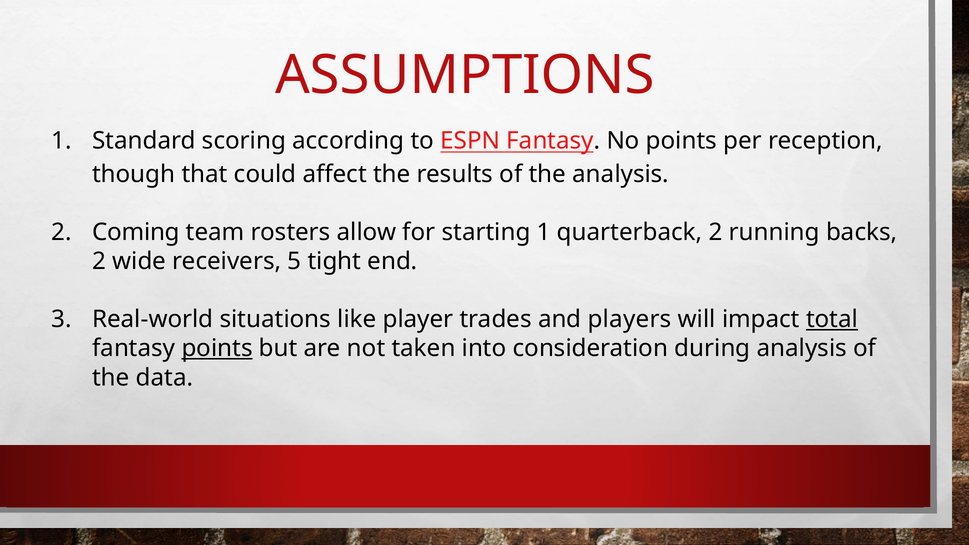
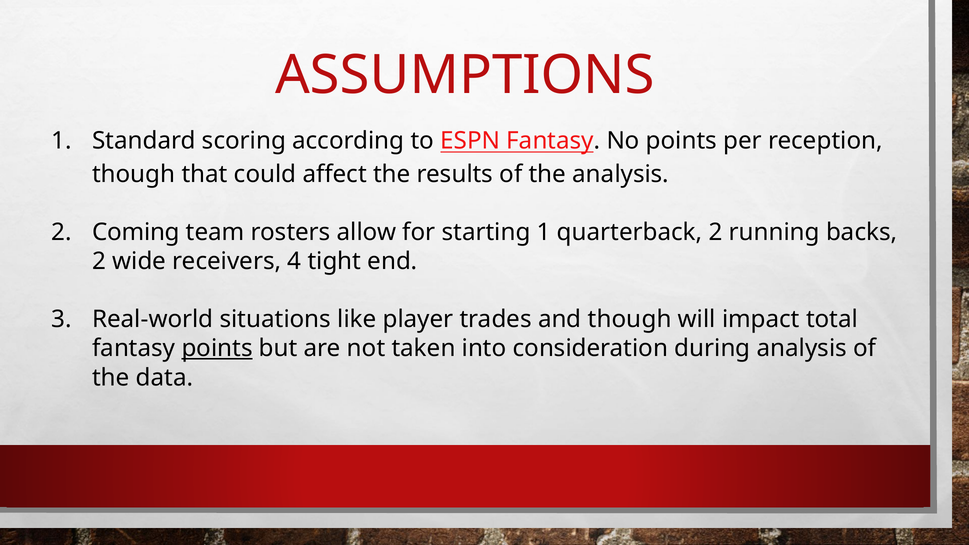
5: 5 -> 4
and players: players -> though
total underline: present -> none
